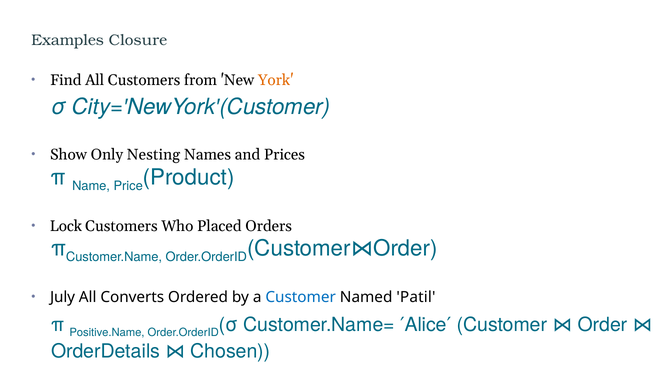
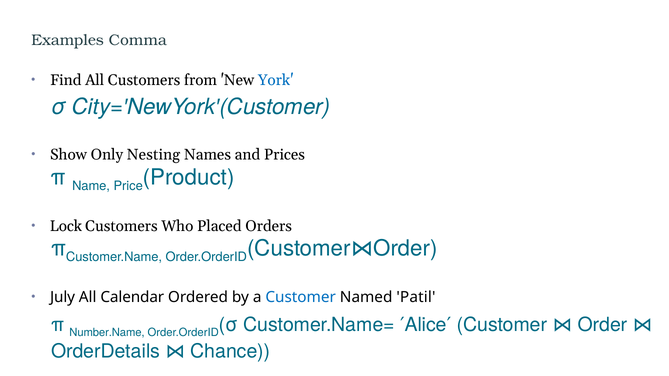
Closure: Closure -> Comma
York colour: orange -> blue
Converts: Converts -> Calendar
Positive.Name: Positive.Name -> Number.Name
Chosen: Chosen -> Chance
